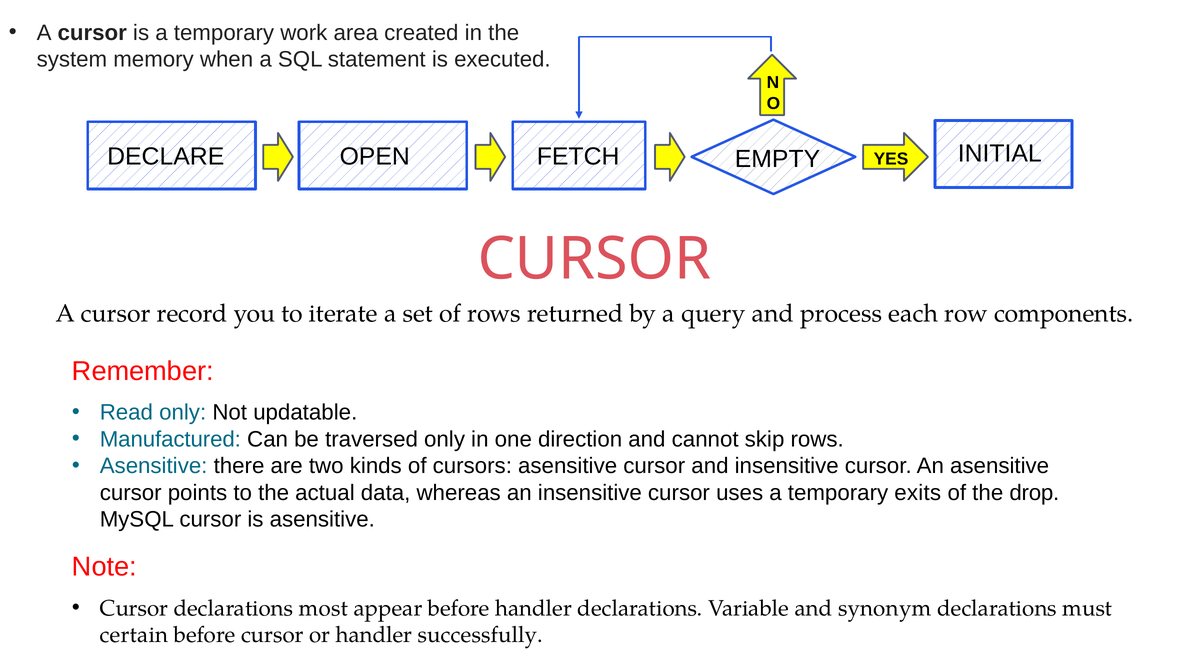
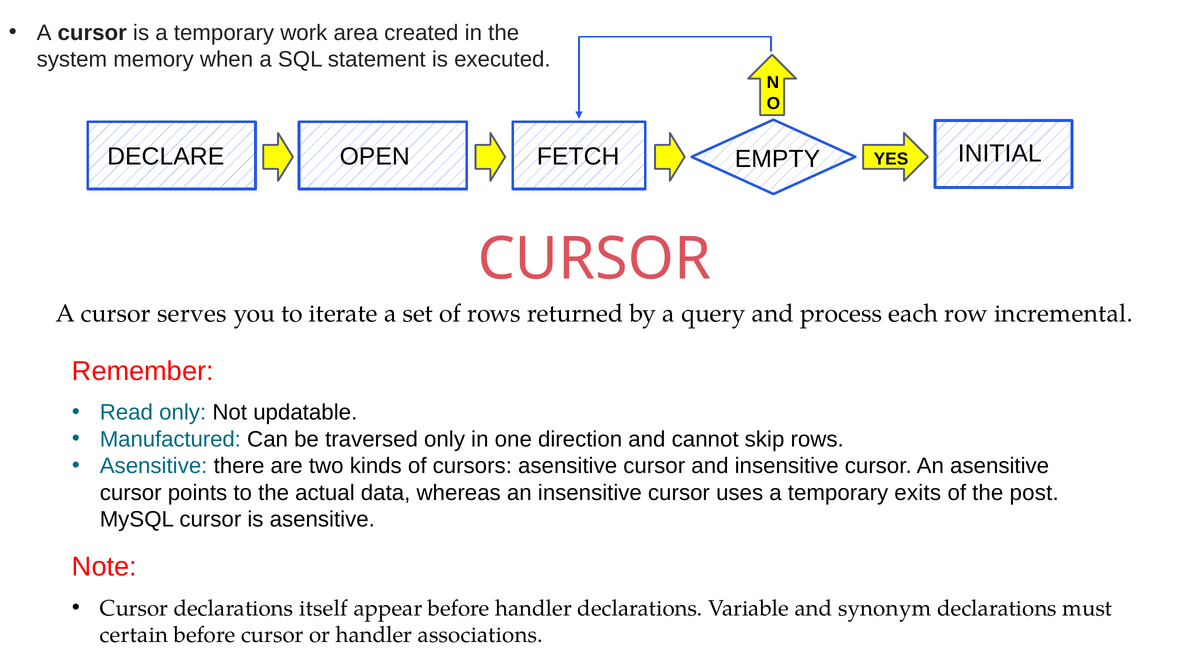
record: record -> serves
components: components -> incremental
drop: drop -> post
most: most -> itself
successfully: successfully -> associations
